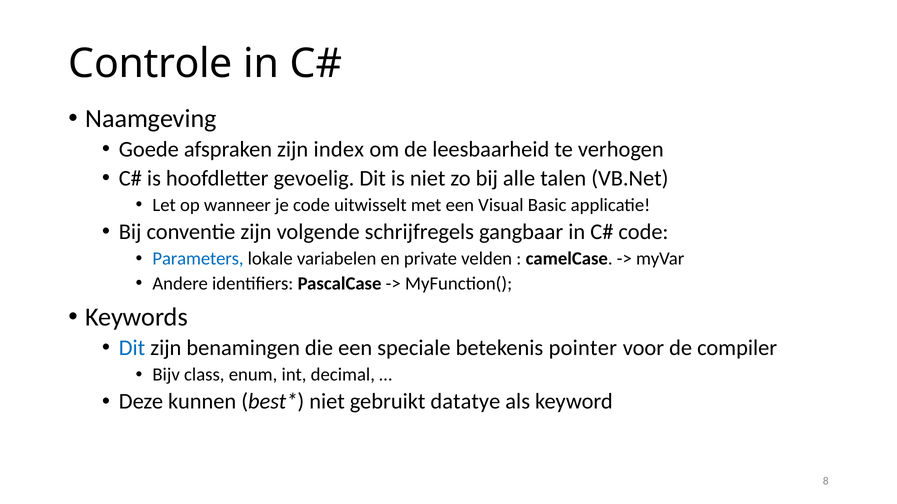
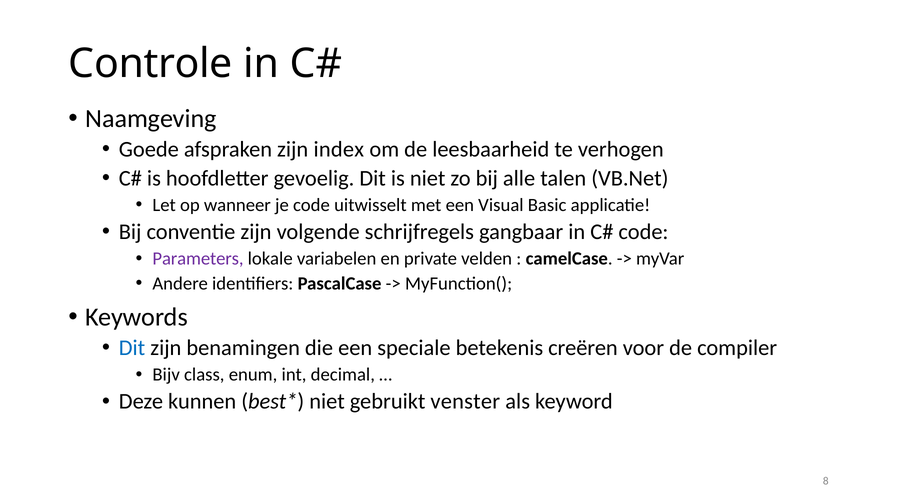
Parameters colour: blue -> purple
pointer: pointer -> creëren
datatye: datatye -> venster
